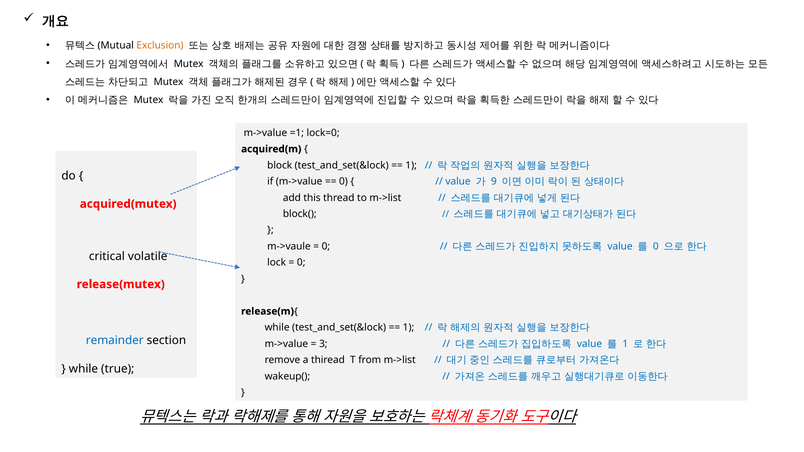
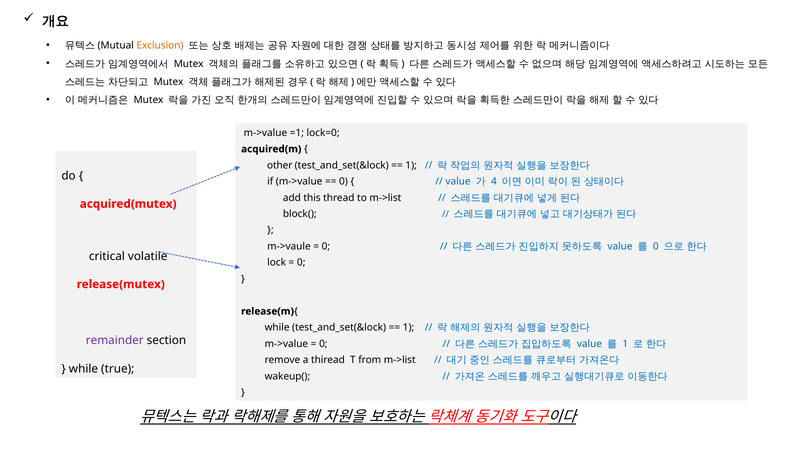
block: block -> other
9: 9 -> 4
remainder colour: blue -> purple
3 at (323, 344): 3 -> 0
